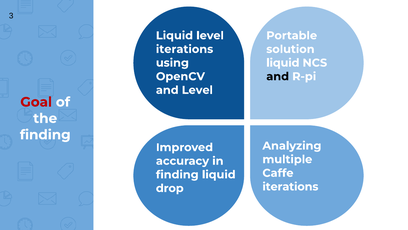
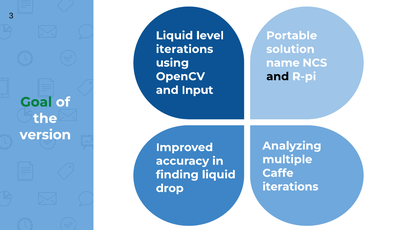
liquid at (283, 63): liquid -> name
and Level: Level -> Input
Goal colour: red -> green
finding at (45, 134): finding -> version
